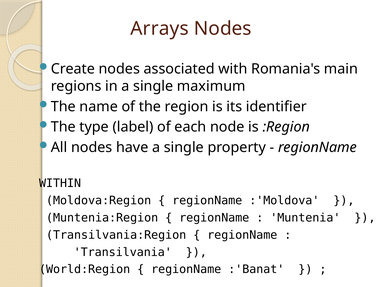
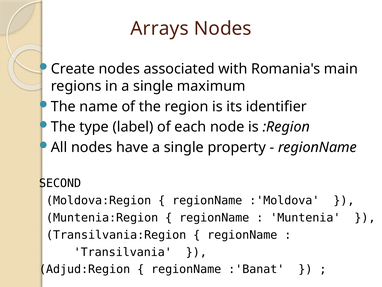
WITHIN: WITHIN -> SECOND
World:Region: World:Region -> Adjud:Region
